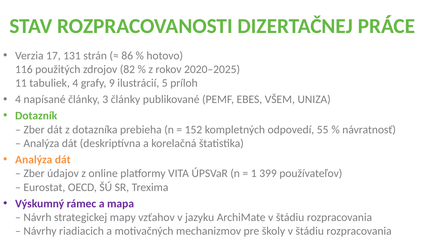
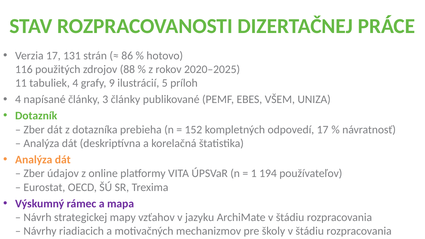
82: 82 -> 88
odpovedí 55: 55 -> 17
399: 399 -> 194
